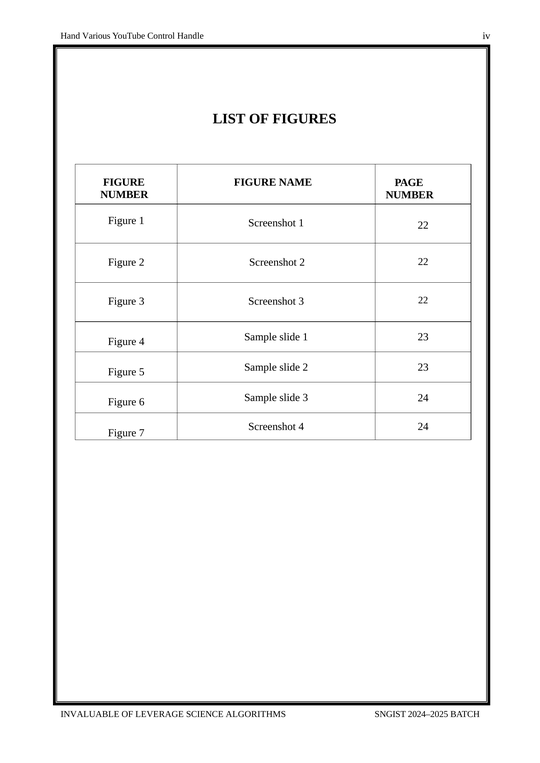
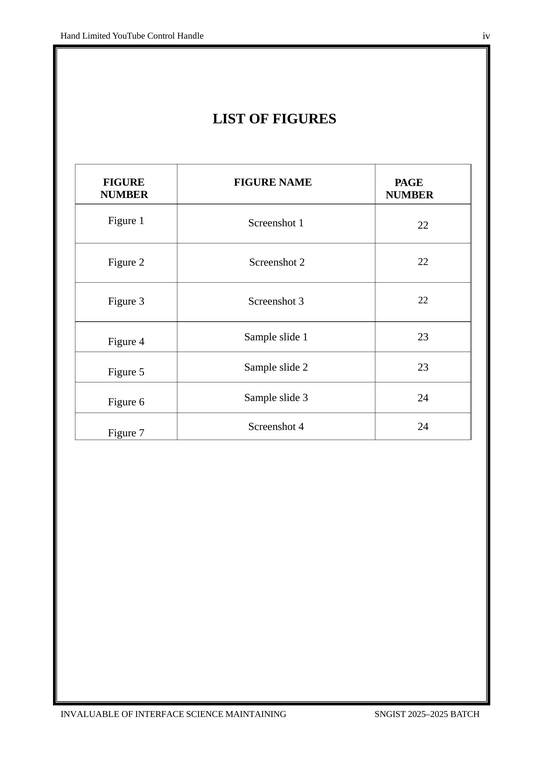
Various: Various -> Limited
LEVERAGE: LEVERAGE -> INTERFACE
ALGORITHMS: ALGORITHMS -> MAINTAINING
2024–2025: 2024–2025 -> 2025–2025
